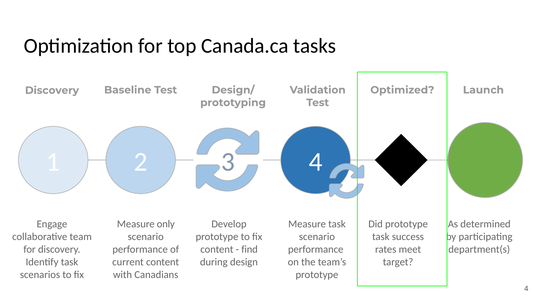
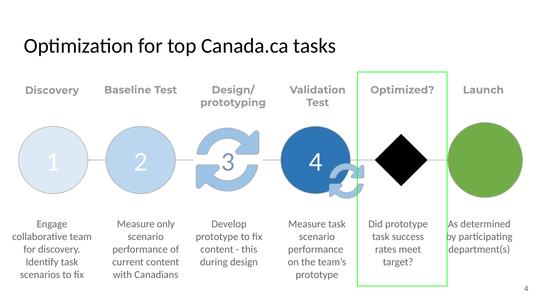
find: find -> this
